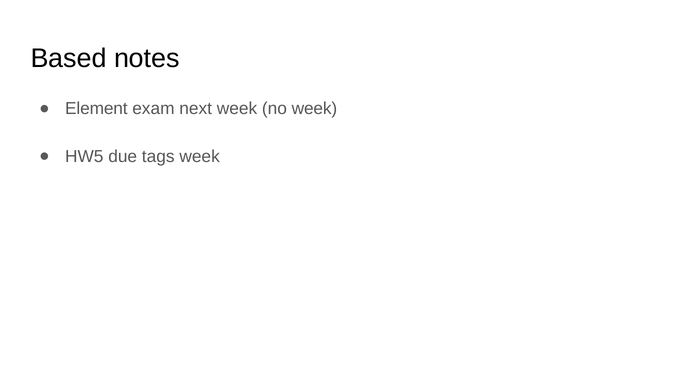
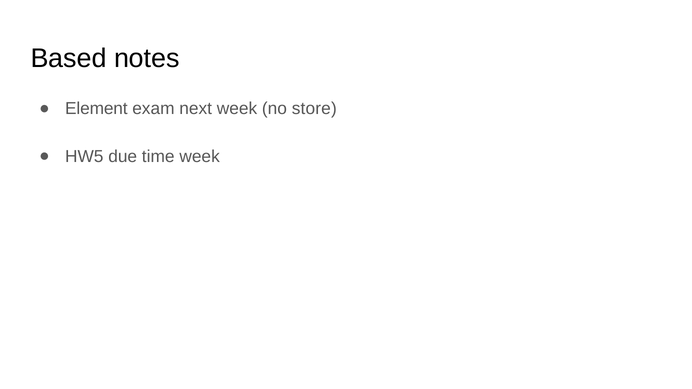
no week: week -> store
tags: tags -> time
